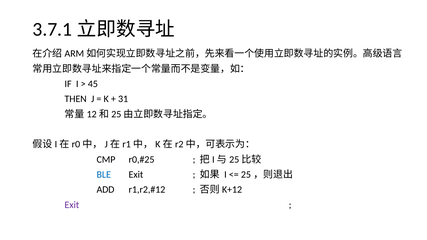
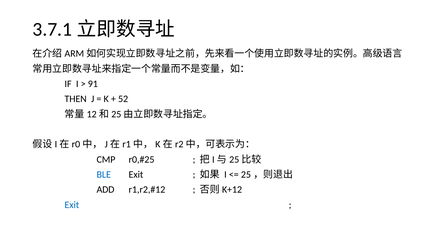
45: 45 -> 91
31: 31 -> 52
Exit at (72, 205) colour: purple -> blue
